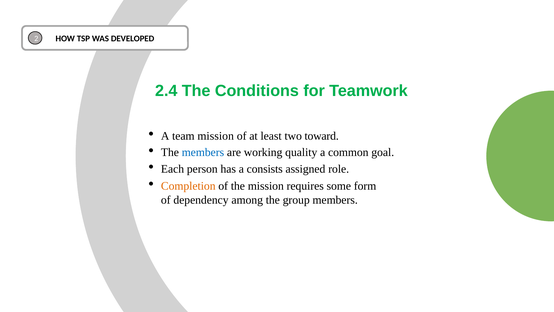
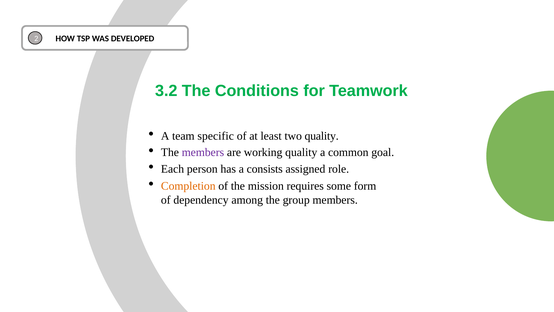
2.4: 2.4 -> 3.2
team mission: mission -> specific
two toward: toward -> quality
members at (203, 152) colour: blue -> purple
